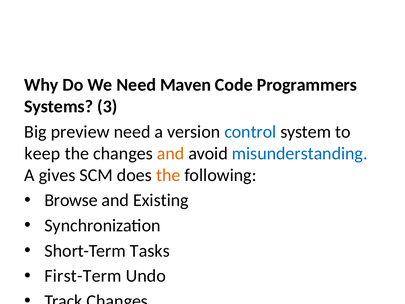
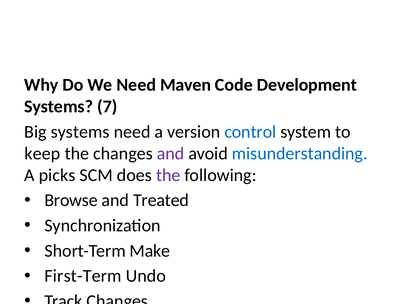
Programmers: Programmers -> Development
3: 3 -> 7
Big preview: preview -> systems
and at (171, 153) colour: orange -> purple
gives: gives -> picks
the at (168, 175) colour: orange -> purple
Existing: Existing -> Treated
Tasks: Tasks -> Make
